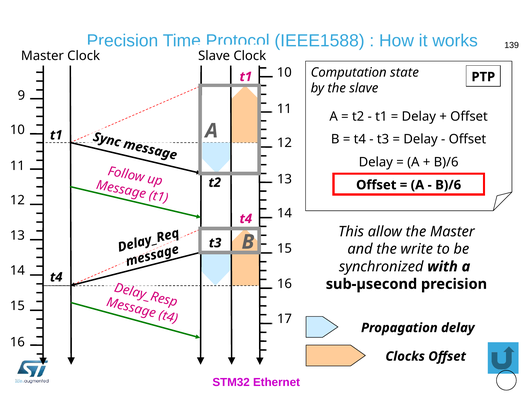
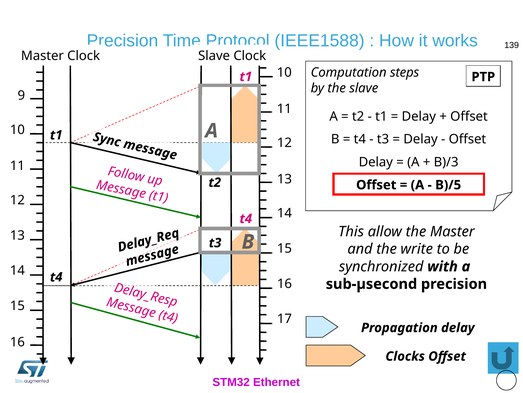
state: state -> steps
B)/6 at (446, 162): B)/6 -> B)/3
B)/6 at (448, 185): B)/6 -> B)/5
